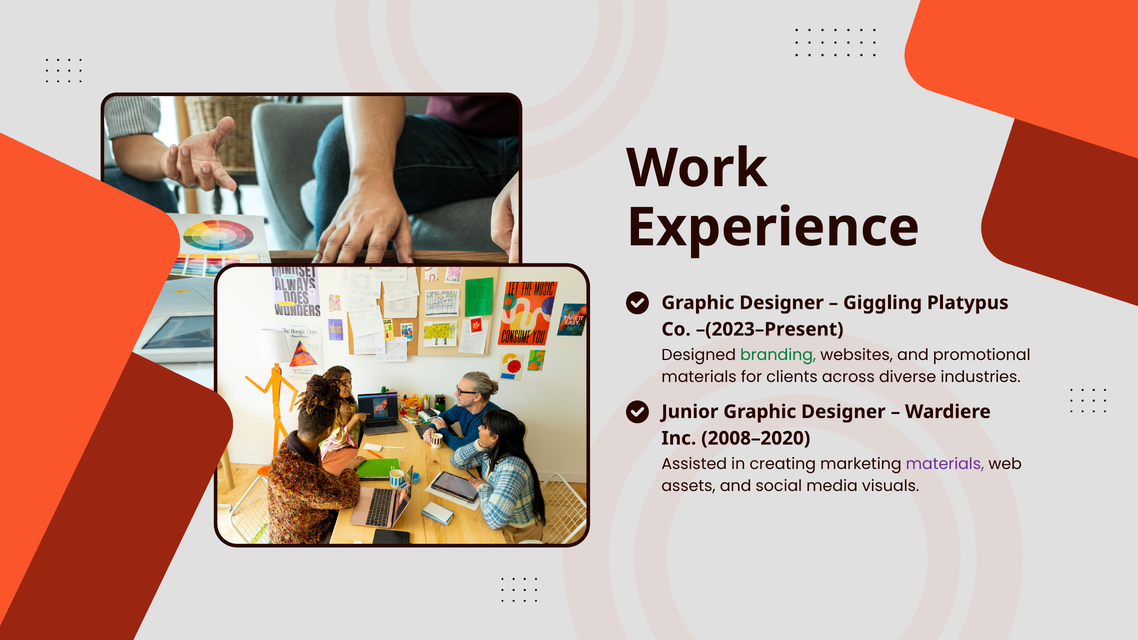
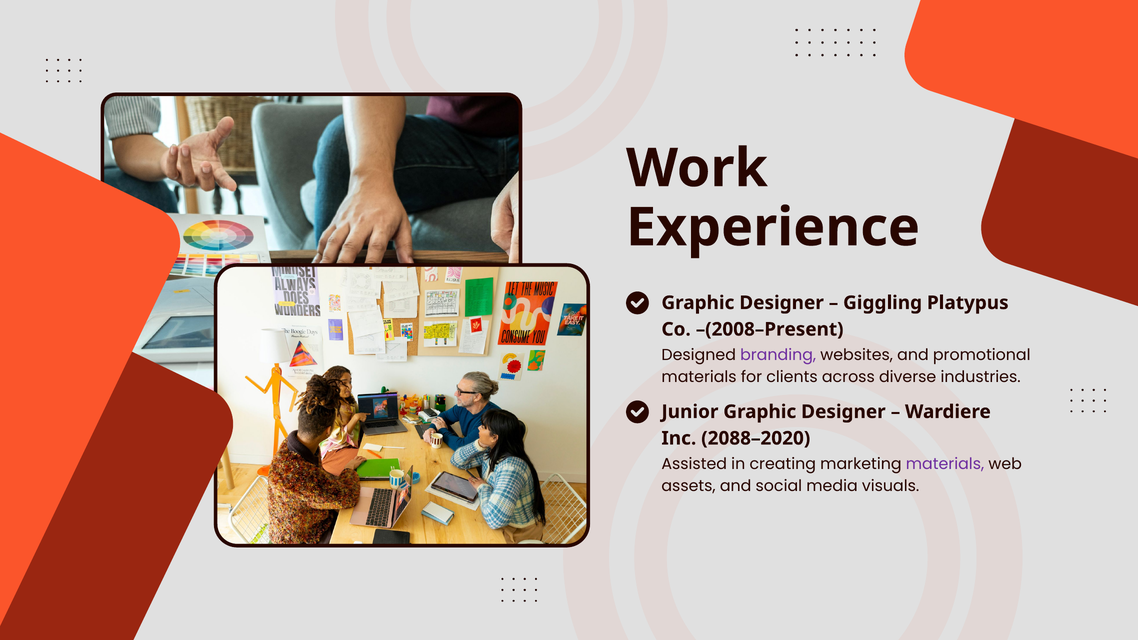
–(2023–Present: –(2023–Present -> –(2008–Present
branding colour: green -> purple
2008–2020: 2008–2020 -> 2088–2020
